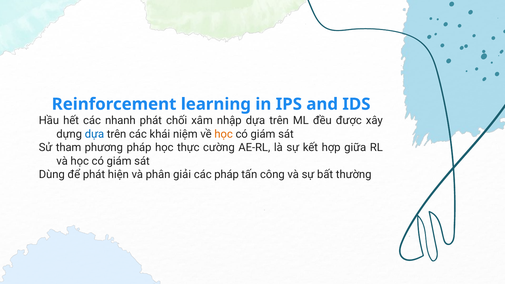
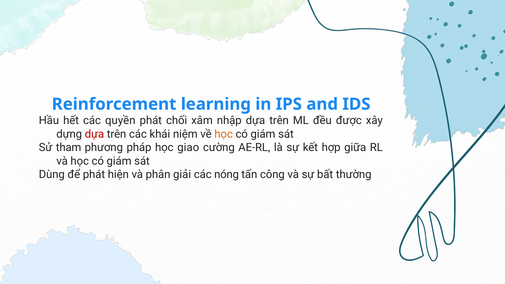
nhanh: nhanh -> quyền
dựa at (94, 134) colour: blue -> red
thực: thực -> giao
các pháp: pháp -> nóng
